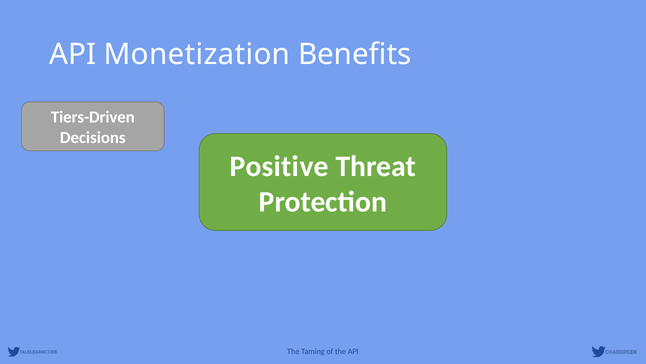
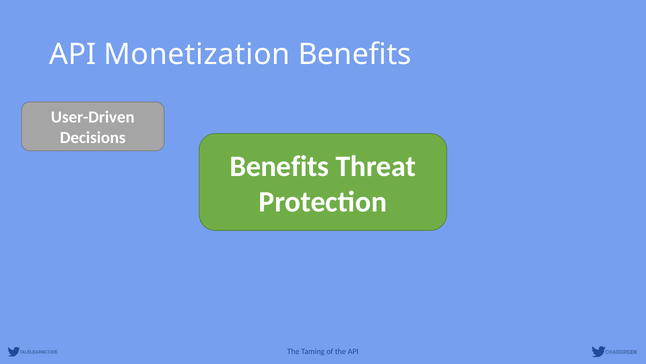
Tiers-Driven: Tiers-Driven -> User-Driven
Positive at (279, 166): Positive -> Benefits
